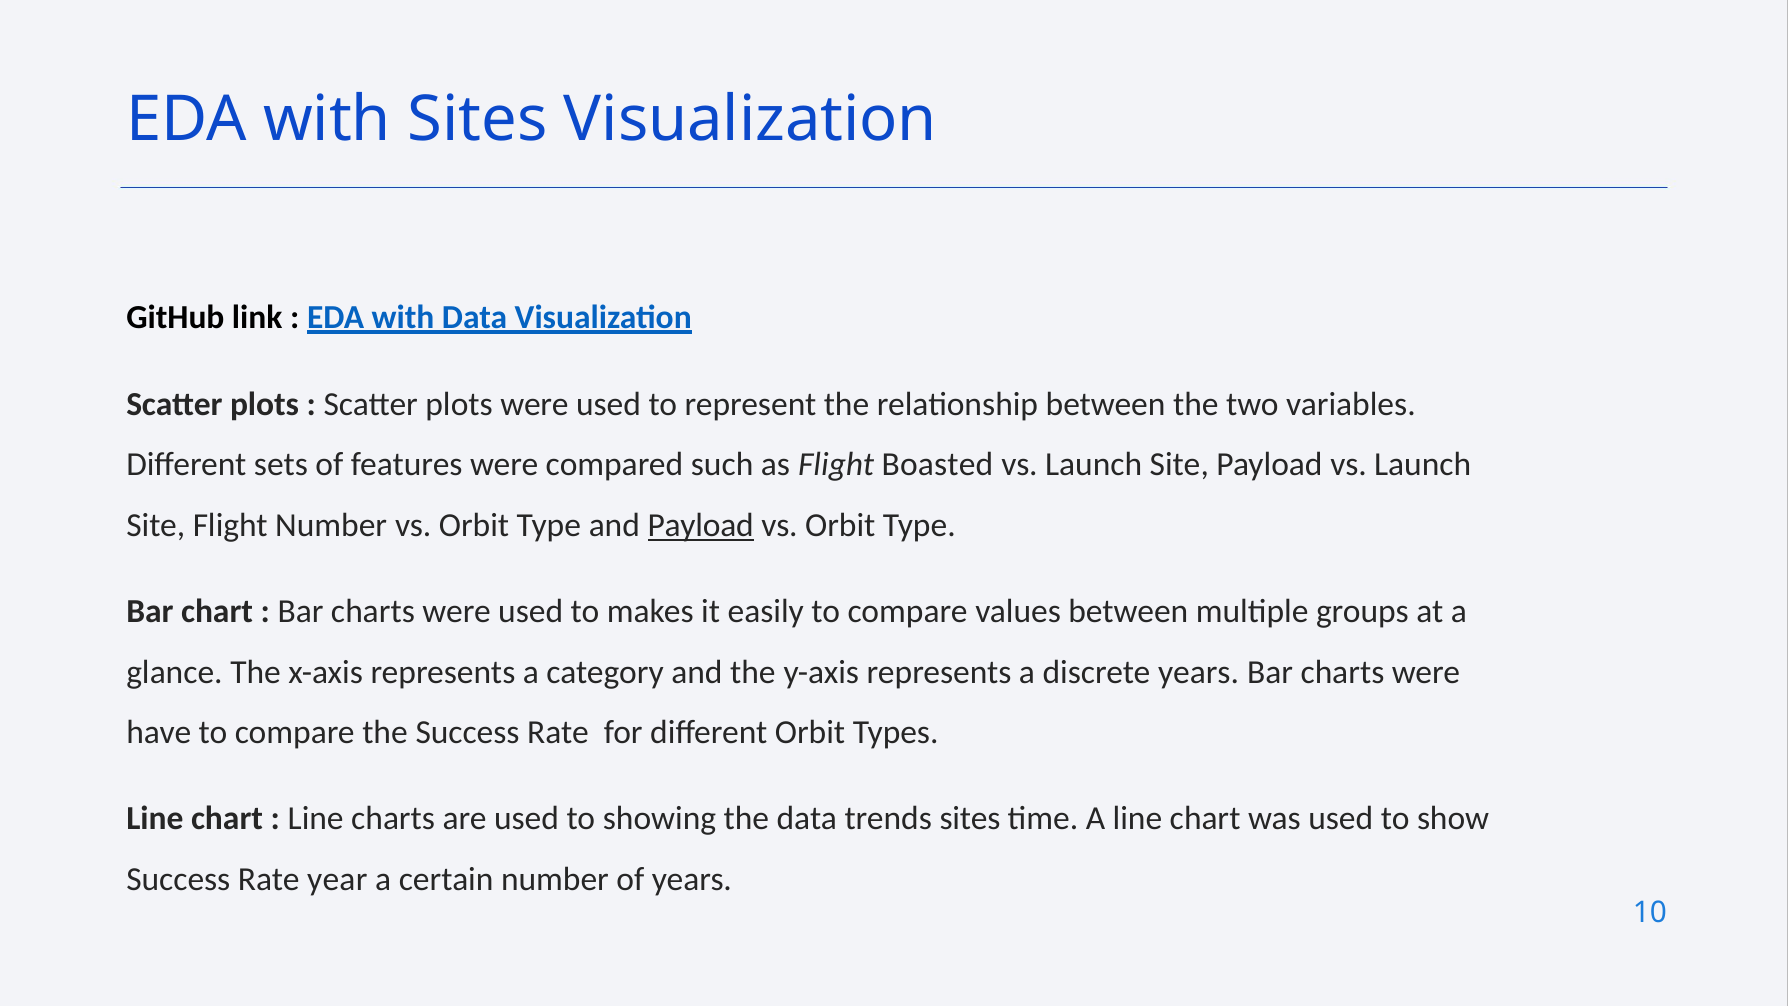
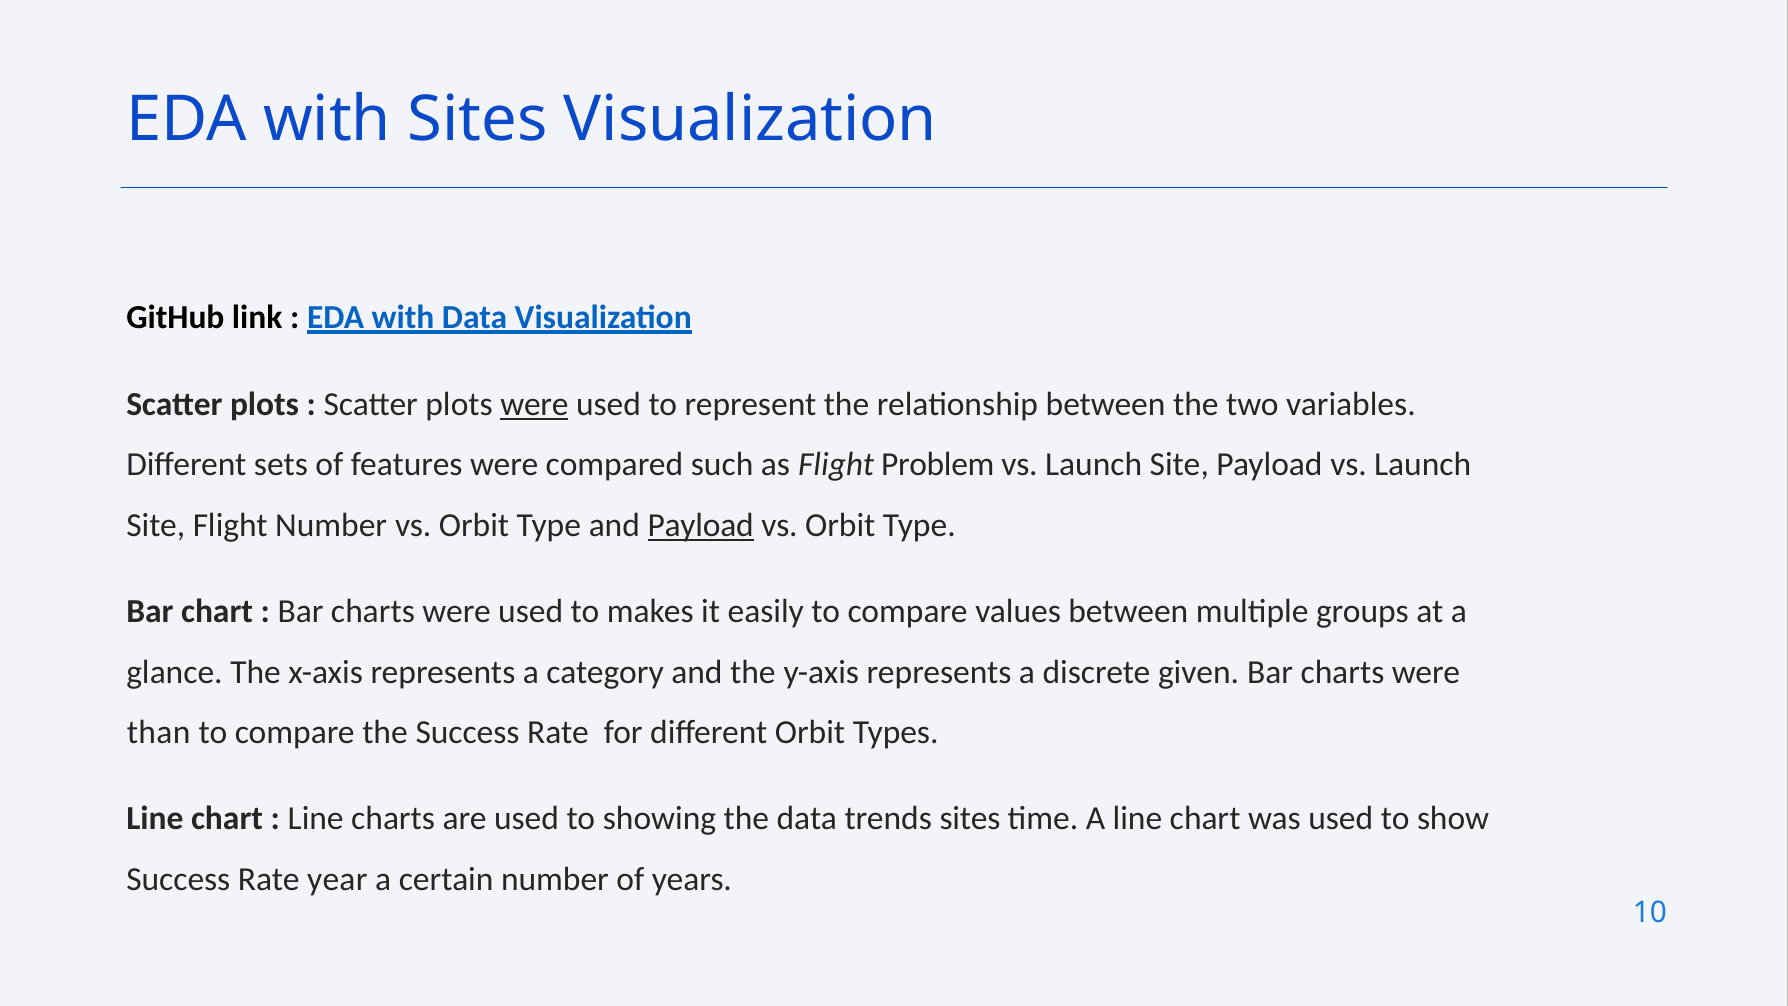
were at (534, 404) underline: none -> present
Boasted: Boasted -> Problem
discrete years: years -> given
have: have -> than
